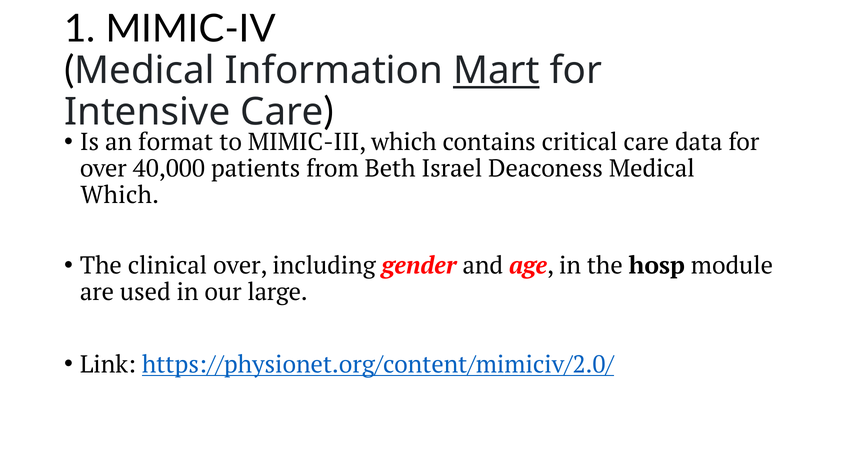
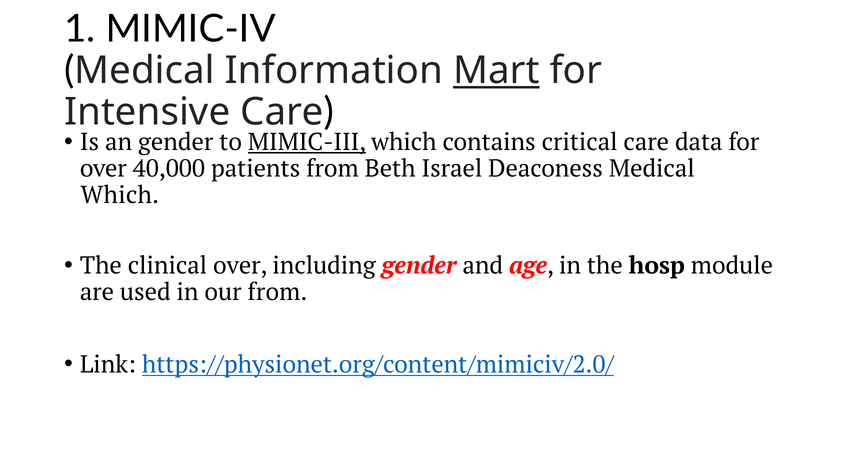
an format: format -> gender
MIMIC-III underline: none -> present
our large: large -> from
